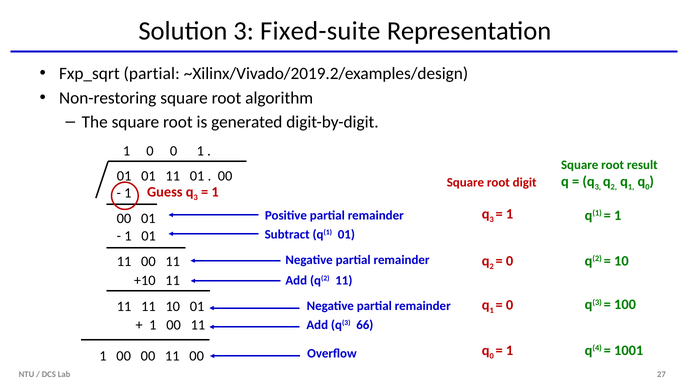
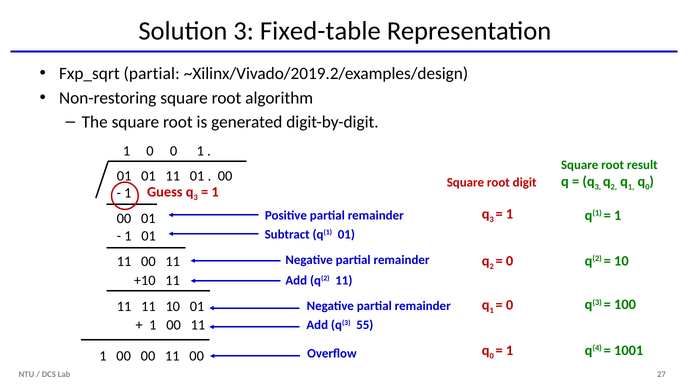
Fixed-suite: Fixed-suite -> Fixed-table
66: 66 -> 55
